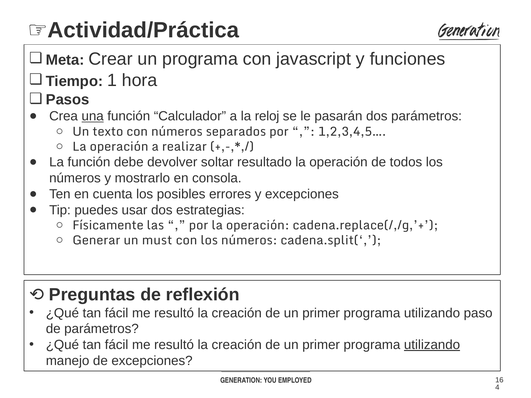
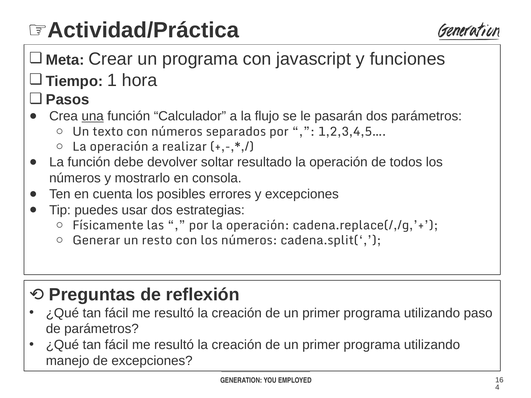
reloj: reloj -> flujo
must: must -> resto
utilizando at (432, 345) underline: present -> none
